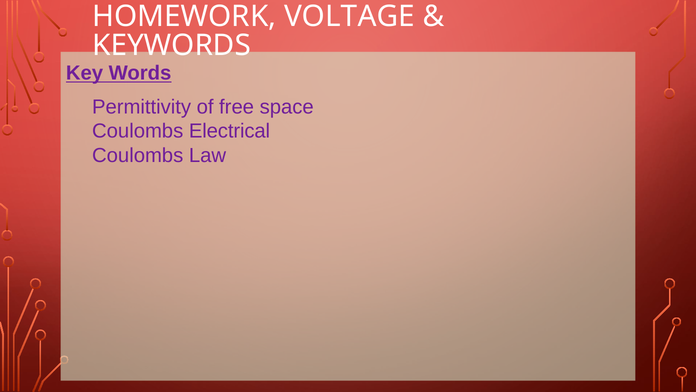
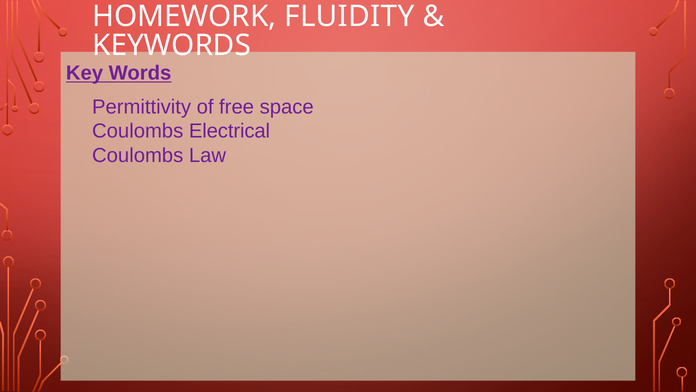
VOLTAGE: VOLTAGE -> FLUIDITY
